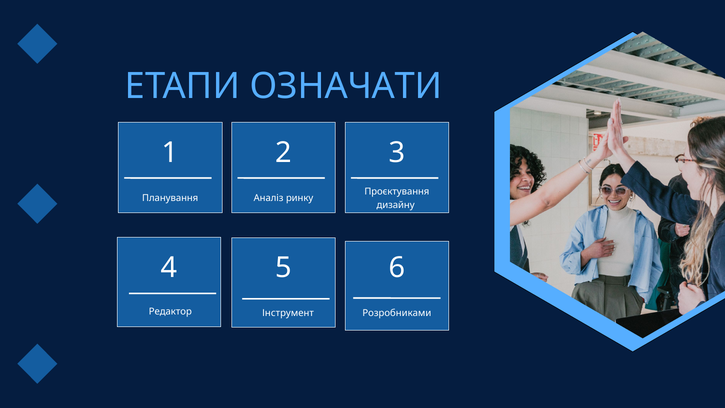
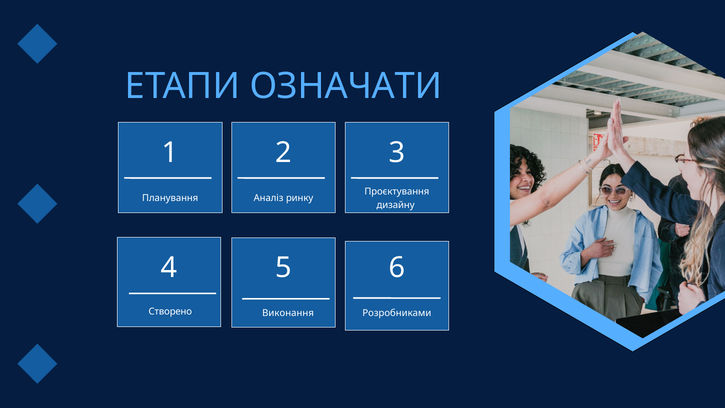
Редактор: Редактор -> Створено
Інструмент: Інструмент -> Виконання
